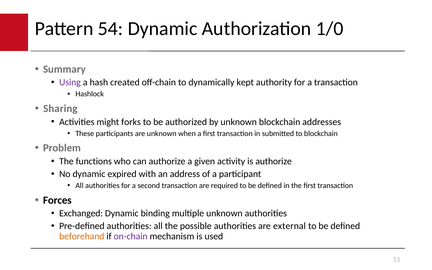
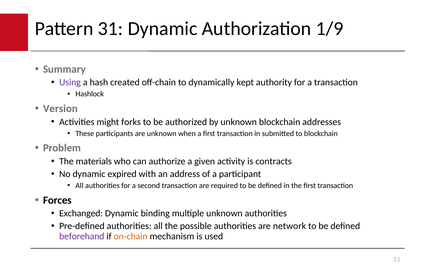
54: 54 -> 31
1/0: 1/0 -> 1/9
Sharing: Sharing -> Version
functions: functions -> materials
is authorize: authorize -> contracts
external: external -> network
beforehand colour: orange -> purple
on-chain colour: purple -> orange
